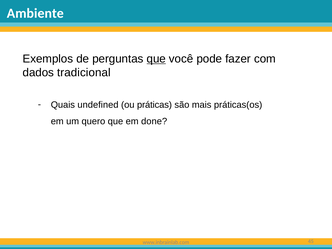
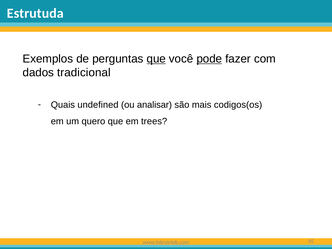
Ambiente: Ambiente -> Estrutuda
pode underline: none -> present
práticas: práticas -> analisar
práticas(os: práticas(os -> codigos(os
done: done -> trees
